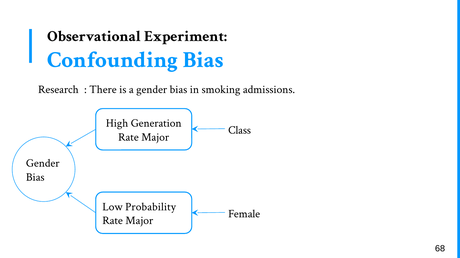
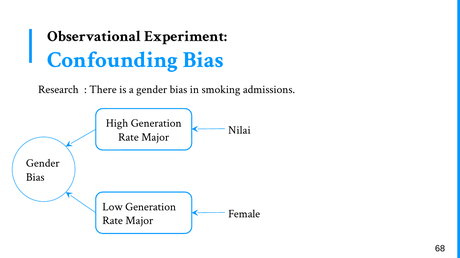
Class: Class -> Nilai
Low Probability: Probability -> Generation
